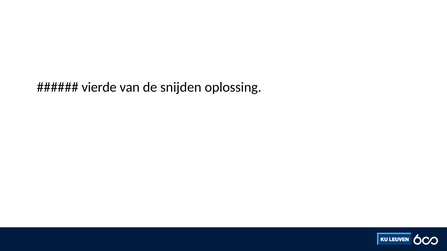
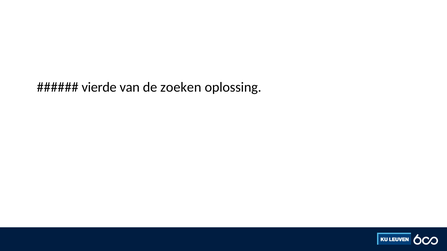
snijden: snijden -> zoeken
